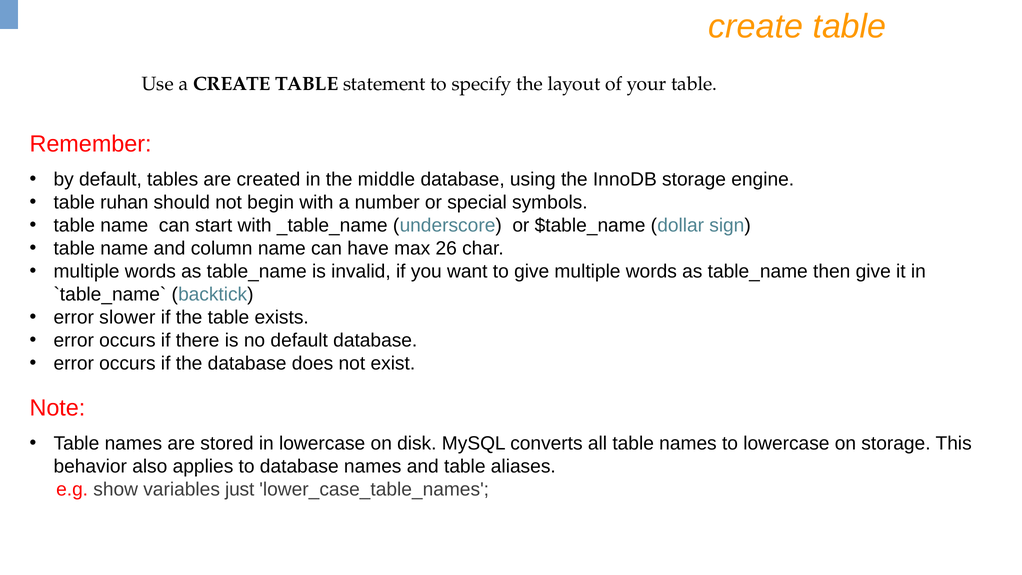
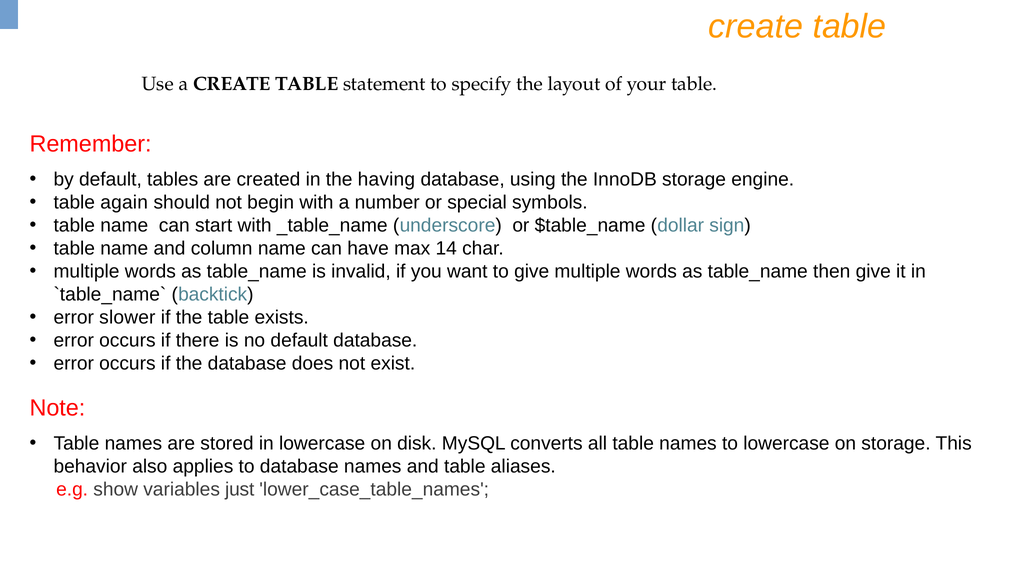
middle: middle -> having
ruhan: ruhan -> again
26: 26 -> 14
